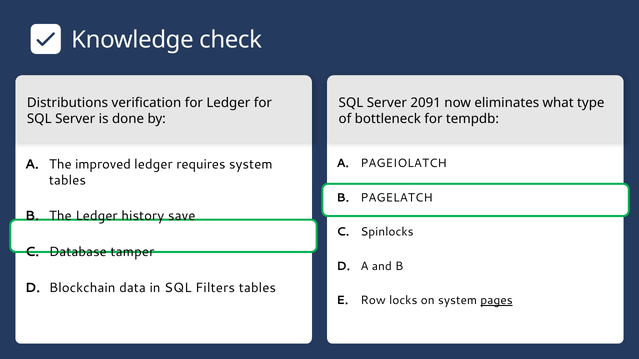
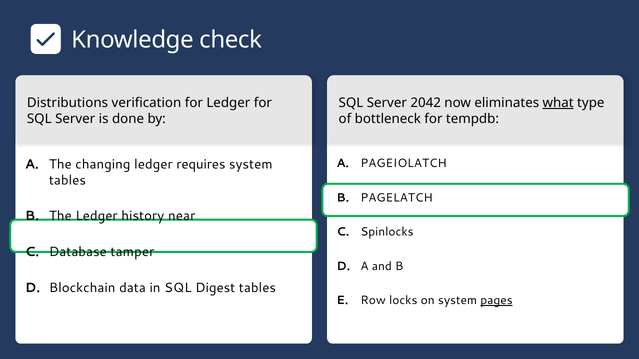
2091: 2091 -> 2042
what underline: none -> present
improved: improved -> changing
save: save -> near
Filters: Filters -> Digest
